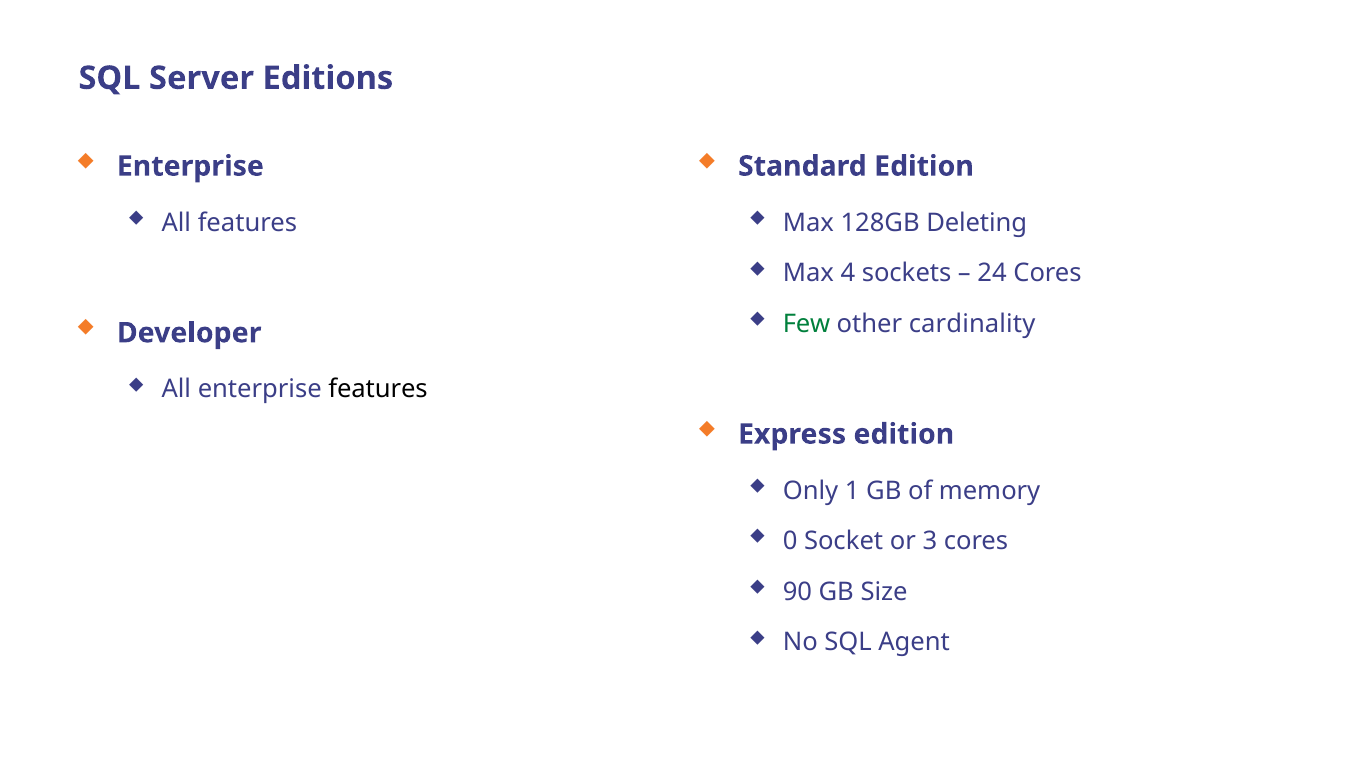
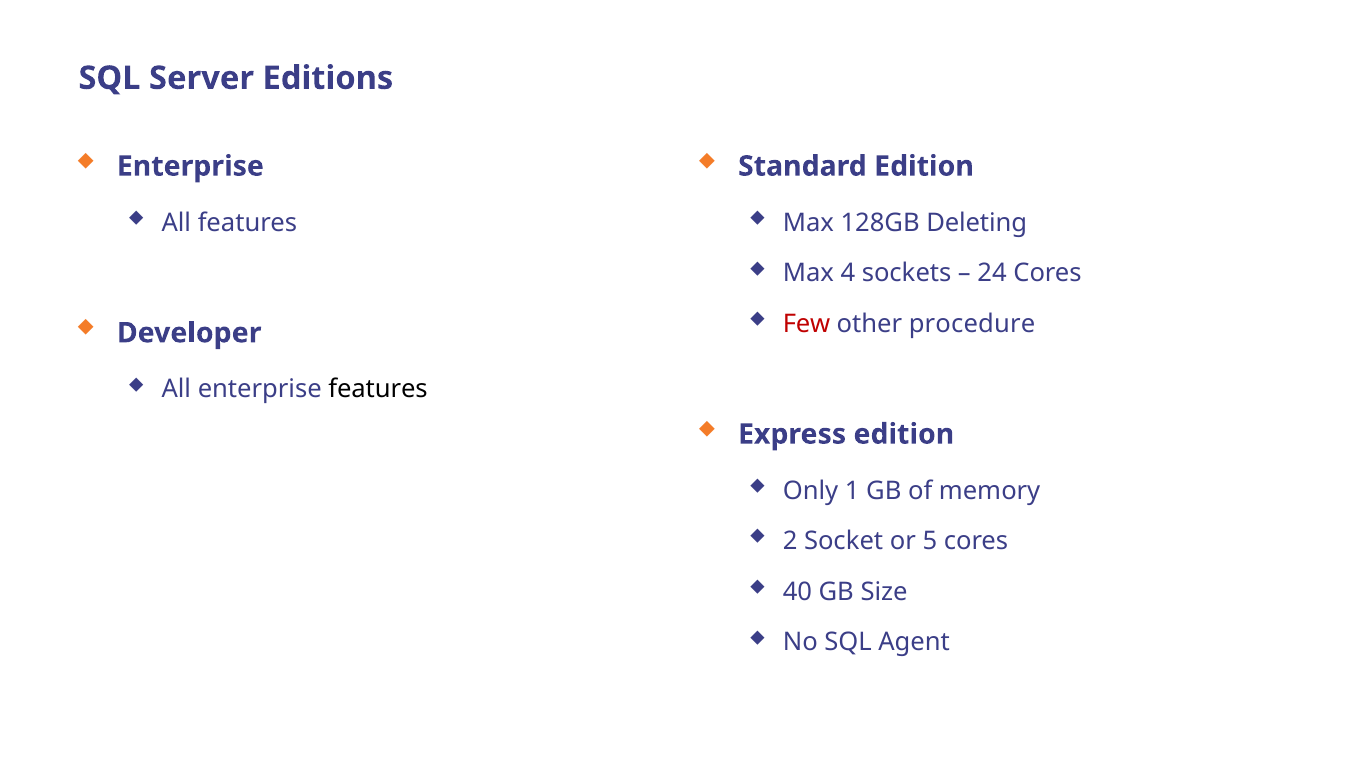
Few colour: green -> red
cardinality: cardinality -> procedure
0: 0 -> 2
3: 3 -> 5
90: 90 -> 40
